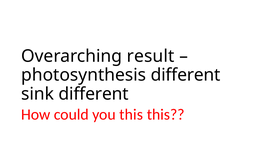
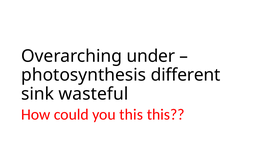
result: result -> under
sink different: different -> wasteful
